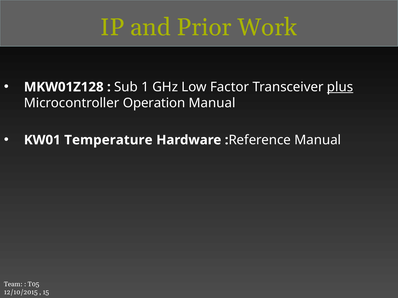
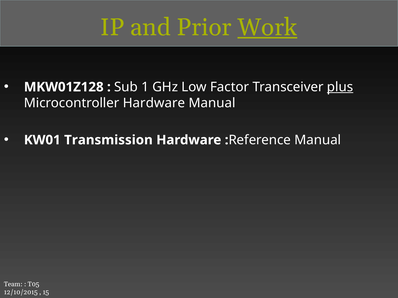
Work underline: none -> present
Microcontroller Operation: Operation -> Hardware
Temperature: Temperature -> Transmission
